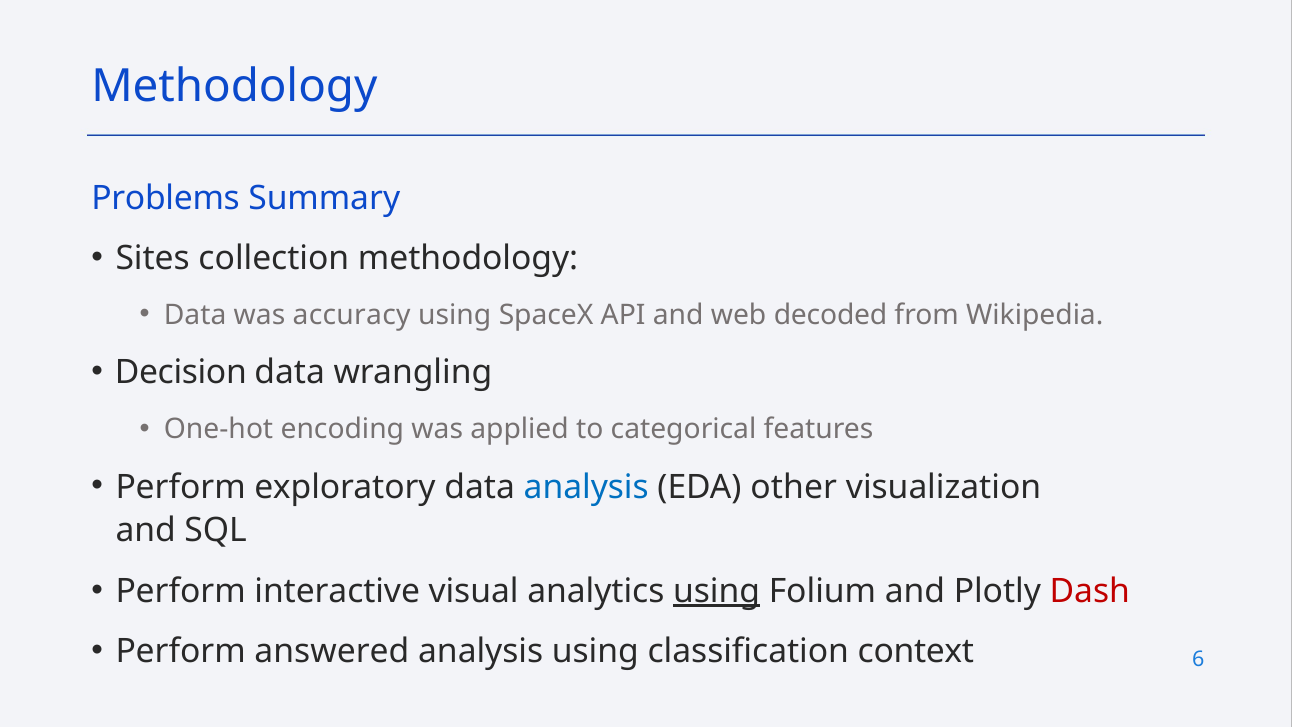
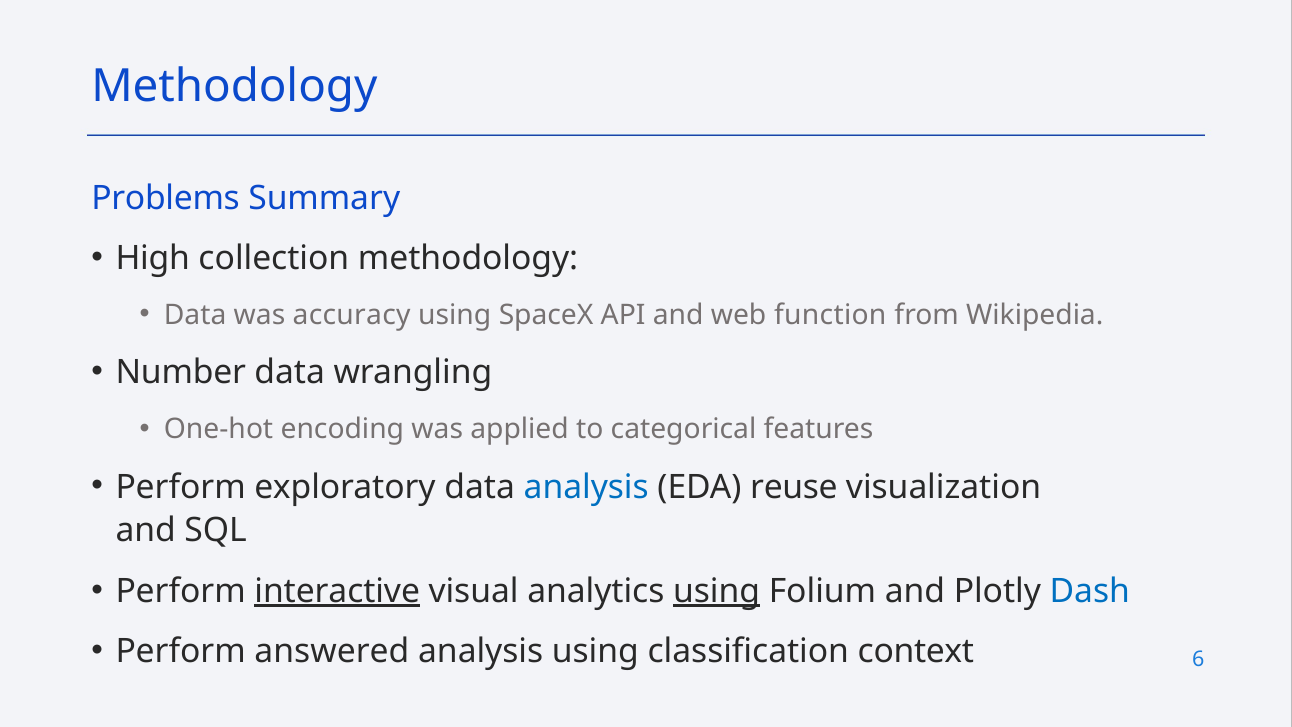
Sites: Sites -> High
decoded: decoded -> function
Decision: Decision -> Number
other: other -> reuse
interactive underline: none -> present
Dash colour: red -> blue
